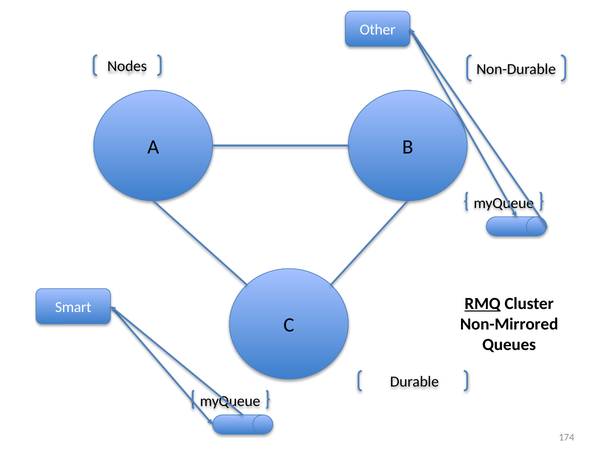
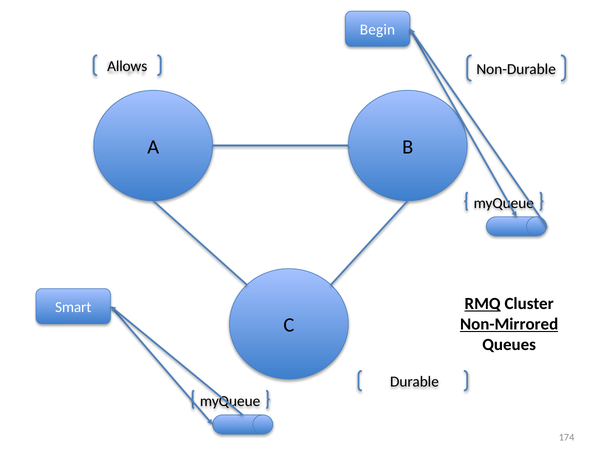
Other: Other -> Begin
Nodes: Nodes -> Allows
Non-Mirrored underline: none -> present
